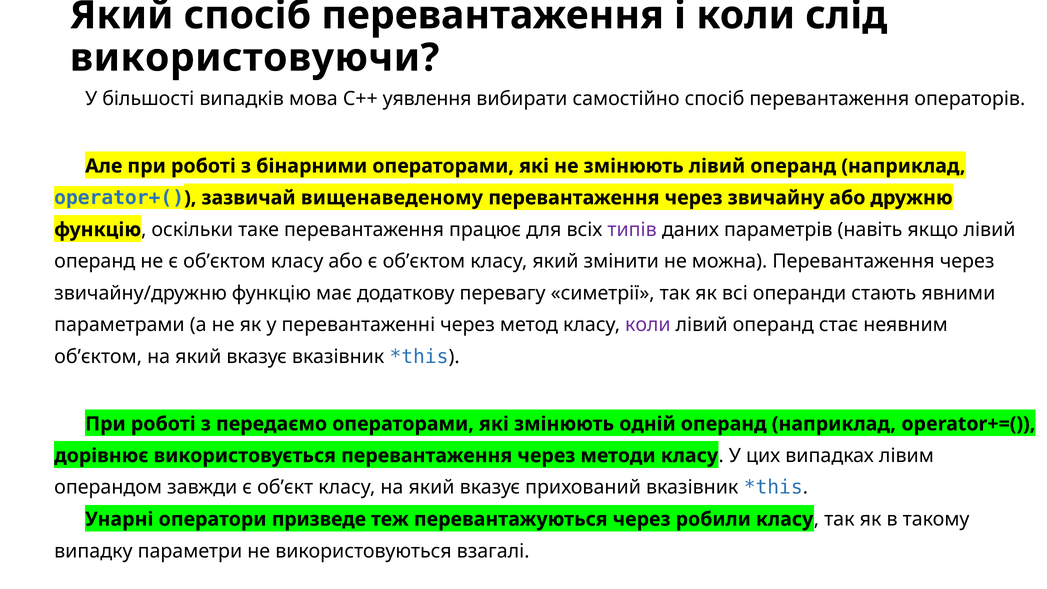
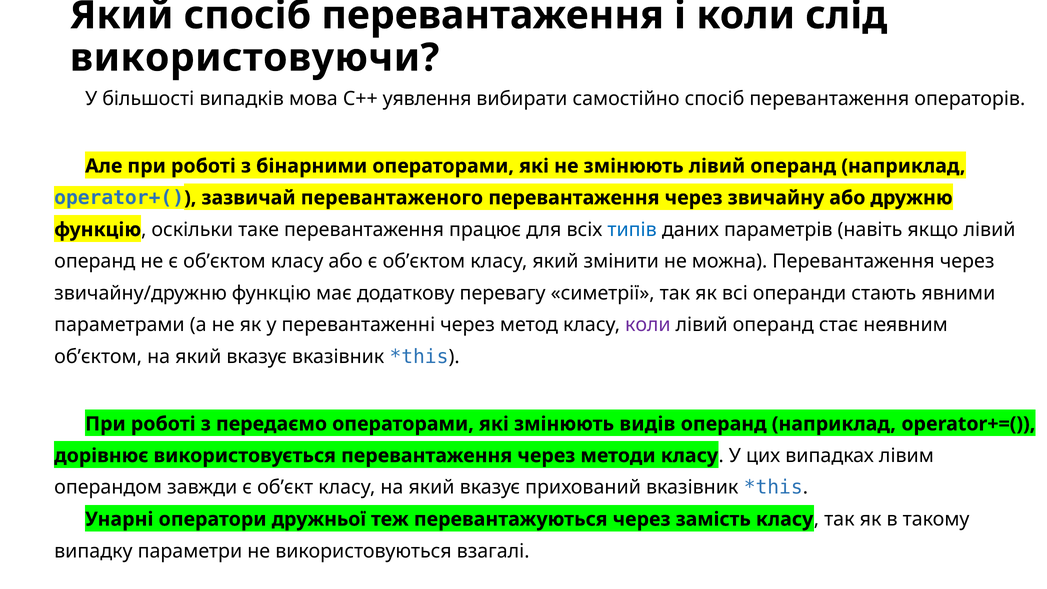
вищенаведеному: вищенаведеному -> перевантаженого
типів colour: purple -> blue
одній: одній -> видів
призведе: призведе -> дружньої
робили: робили -> замість
